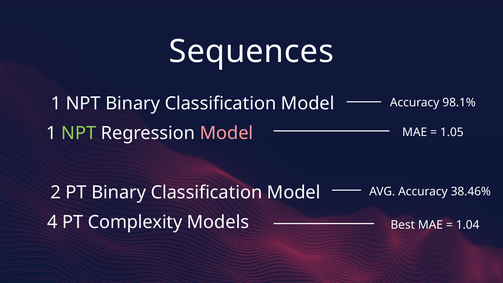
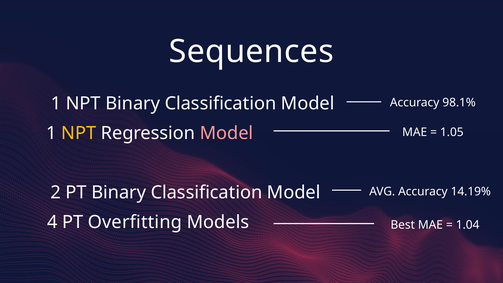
NPT at (79, 133) colour: light green -> yellow
38.46%: 38.46% -> 14.19%
Complexity: Complexity -> Overfitting
